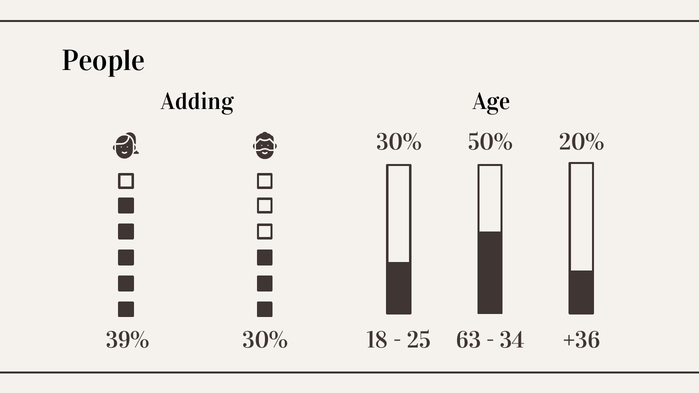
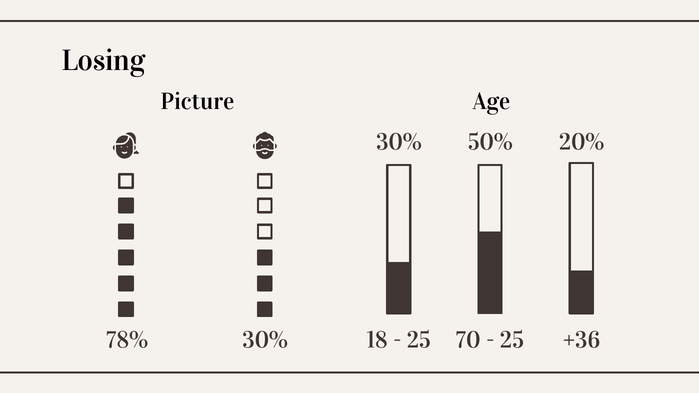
People: People -> Losing
Adding: Adding -> Picture
39%: 39% -> 78%
63: 63 -> 70
34 at (512, 340): 34 -> 25
